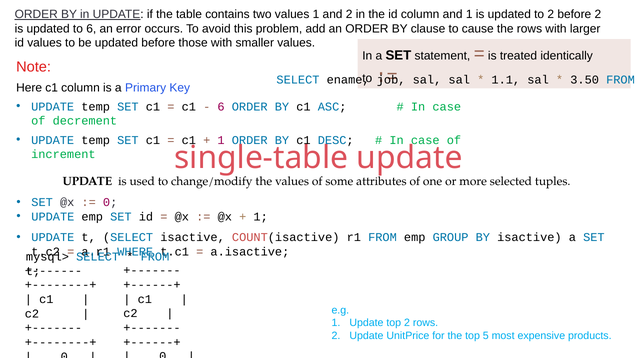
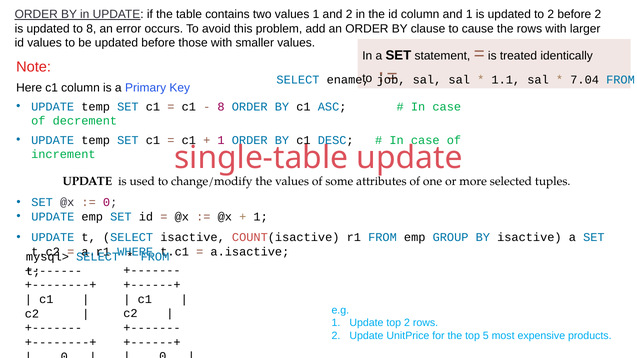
to 6: 6 -> 8
3.50: 3.50 -> 7.04
6 at (221, 107): 6 -> 8
